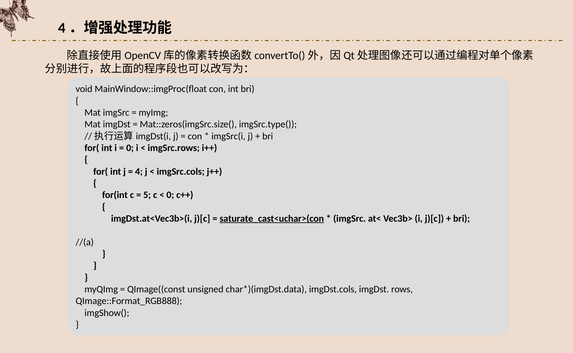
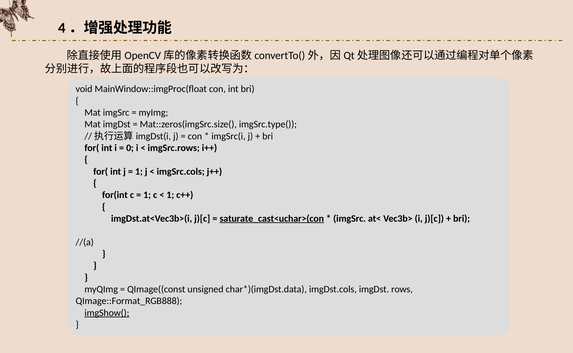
4 at (139, 171): 4 -> 1
5 at (147, 195): 5 -> 1
0 at (170, 195): 0 -> 1
imgShow( underline: none -> present
